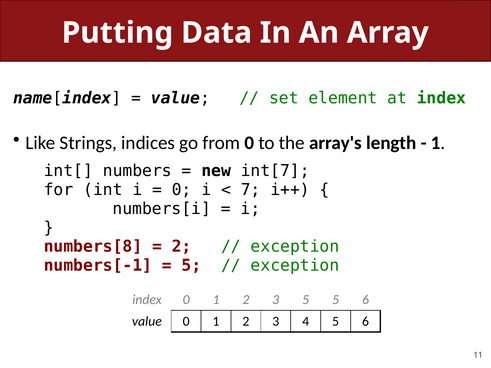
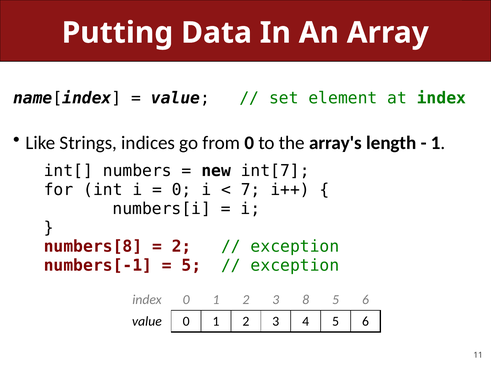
3 5: 5 -> 8
